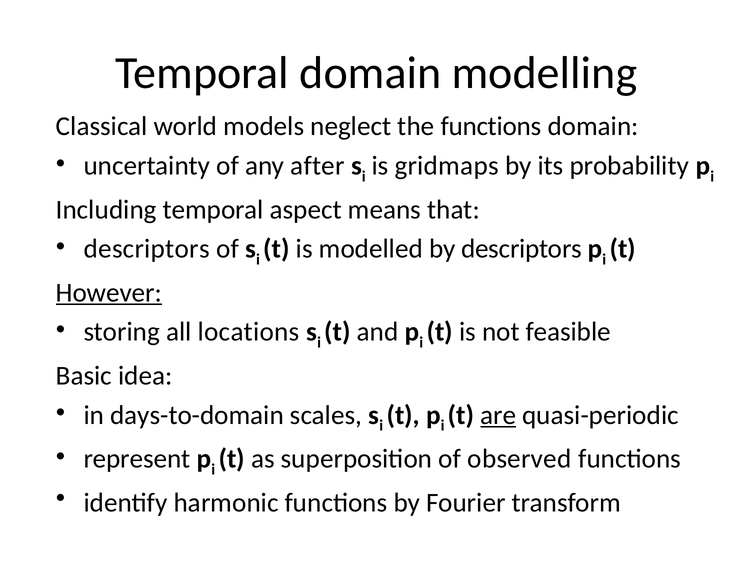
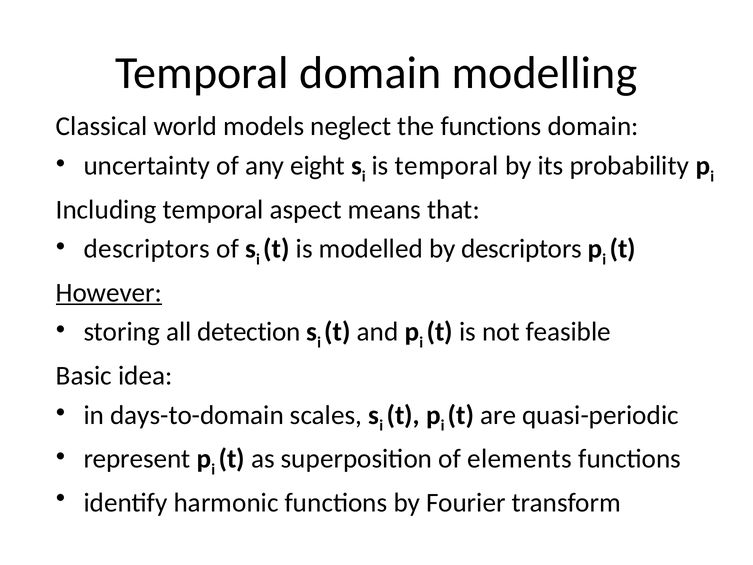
after: after -> eight
is gridmaps: gridmaps -> temporal
locations: locations -> detection
are underline: present -> none
observed: observed -> elements
